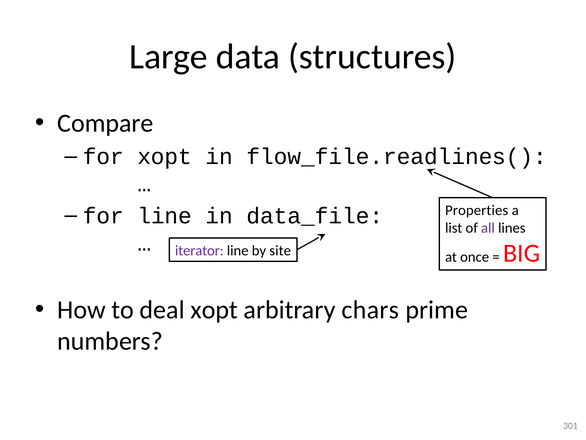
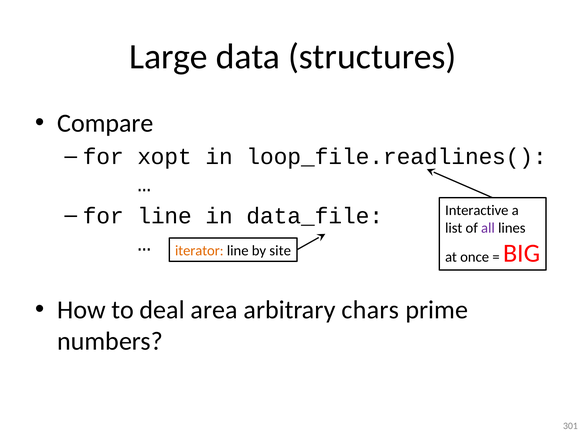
flow_file.readlines(: flow_file.readlines( -> loop_file.readlines(
Properties: Properties -> Interactive
iterator colour: purple -> orange
deal xopt: xopt -> area
